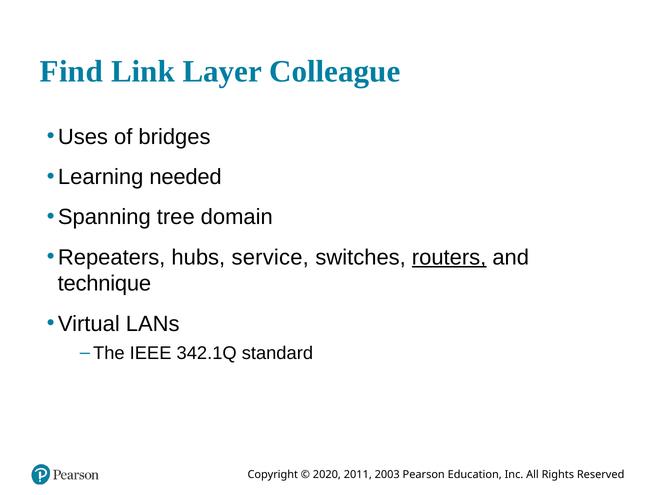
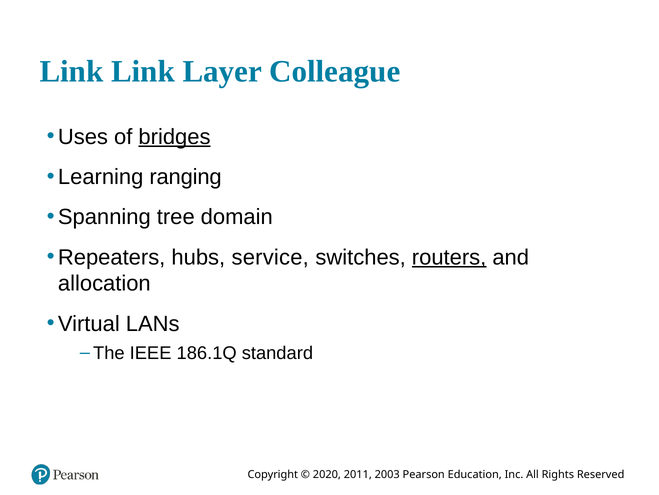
Find at (71, 71): Find -> Link
bridges underline: none -> present
needed: needed -> ranging
technique: technique -> allocation
342.1Q: 342.1Q -> 186.1Q
